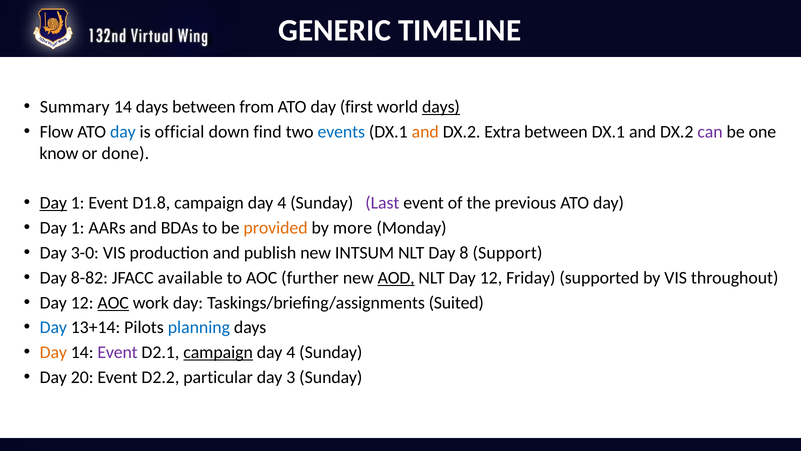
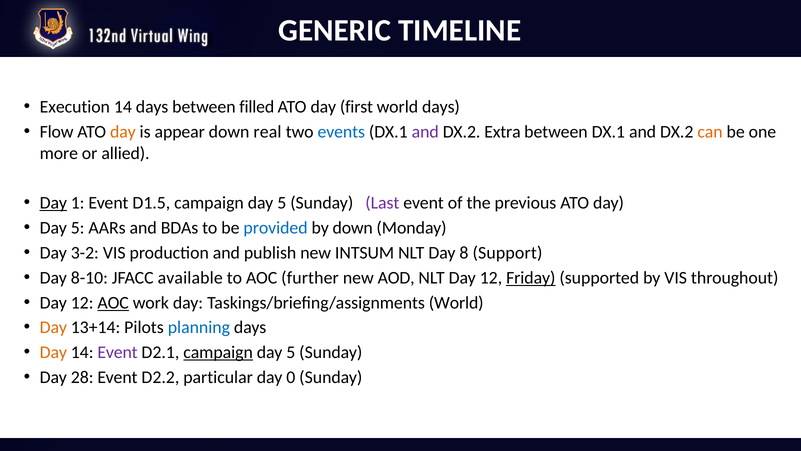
Summary: Summary -> Execution
from: from -> filled
days at (441, 107) underline: present -> none
day at (123, 132) colour: blue -> orange
official: official -> appear
find: find -> real
and at (425, 132) colour: orange -> purple
can colour: purple -> orange
know: know -> more
done: done -> allied
D1.8: D1.8 -> D1.5
4 at (282, 203): 4 -> 5
1 at (78, 228): 1 -> 5
provided colour: orange -> blue
by more: more -> down
3-0: 3-0 -> 3-2
8-82: 8-82 -> 8-10
AOD underline: present -> none
Friday underline: none -> present
Taskings/briefing/assignments Suited: Suited -> World
Day at (53, 327) colour: blue -> orange
4 at (291, 352): 4 -> 5
20: 20 -> 28
3: 3 -> 0
